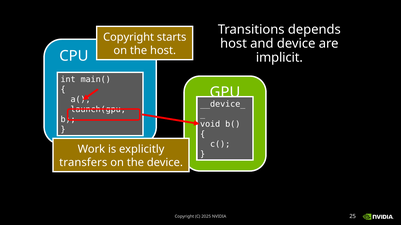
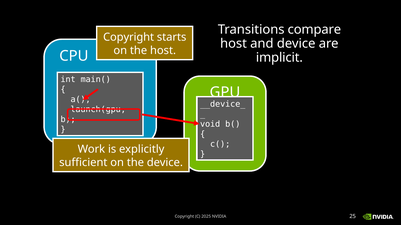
depends: depends -> compare
transfers: transfers -> sufficient
